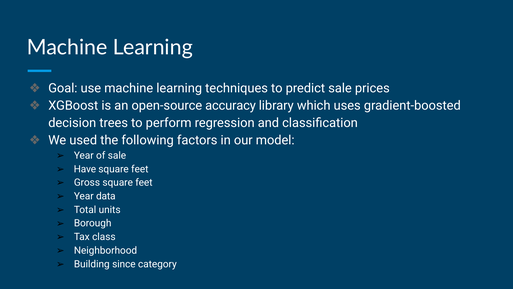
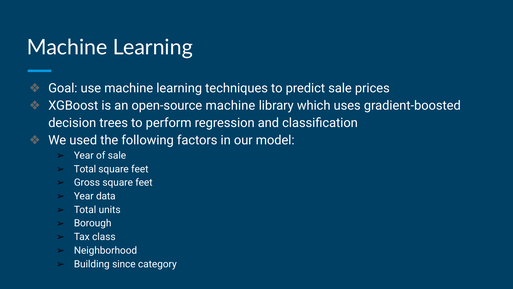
open-source accuracy: accuracy -> machine
Have at (85, 169): Have -> Total
